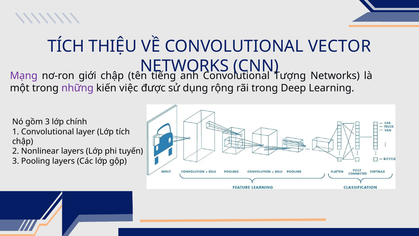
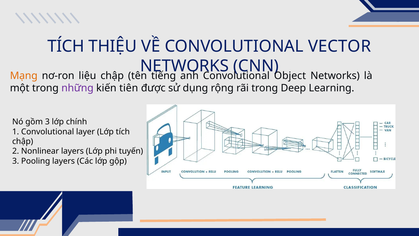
Mạng colour: purple -> orange
giới: giới -> liệu
Tượng: Tượng -> Object
việc: việc -> tiên
